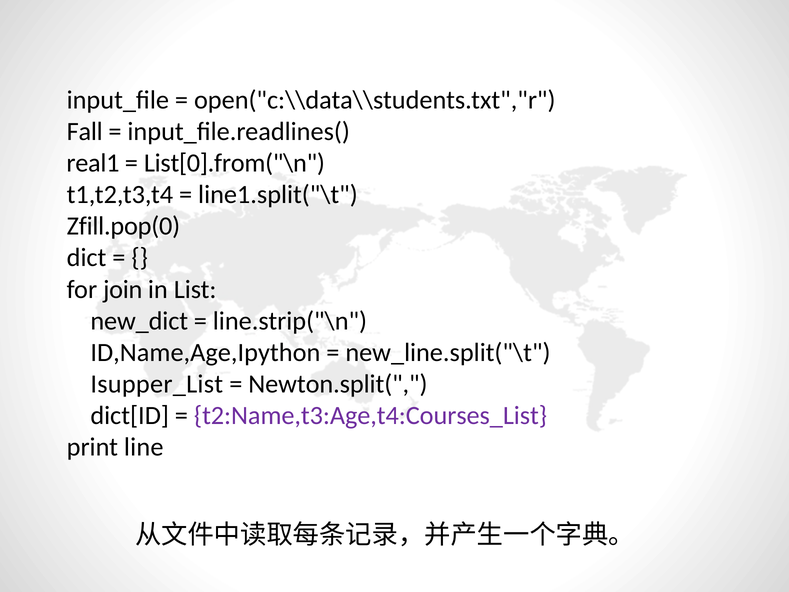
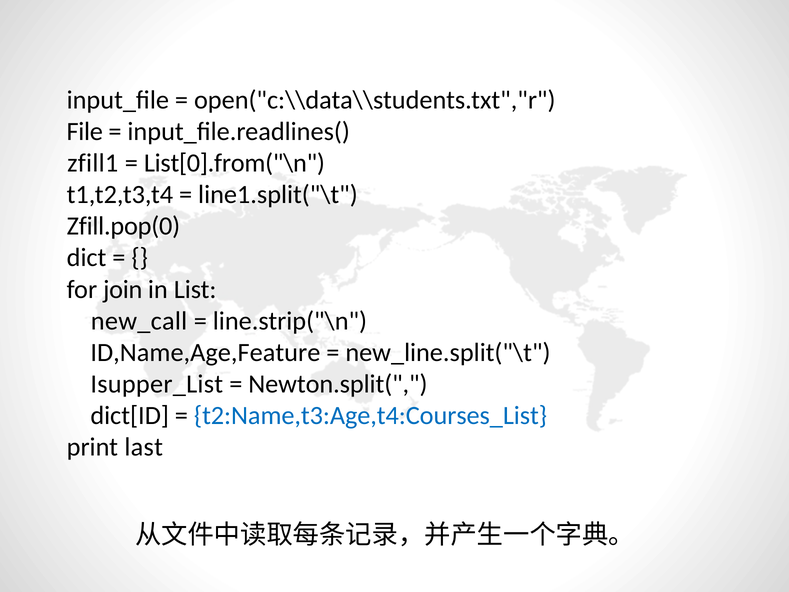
Fall: Fall -> File
real1: real1 -> zfill1
new_dict: new_dict -> new_call
ID,Name,Age,Ipython: ID,Name,Age,Ipython -> ID,Name,Age,Feature
t2:Name,t3:Age,t4:Courses_List colour: purple -> blue
line: line -> last
